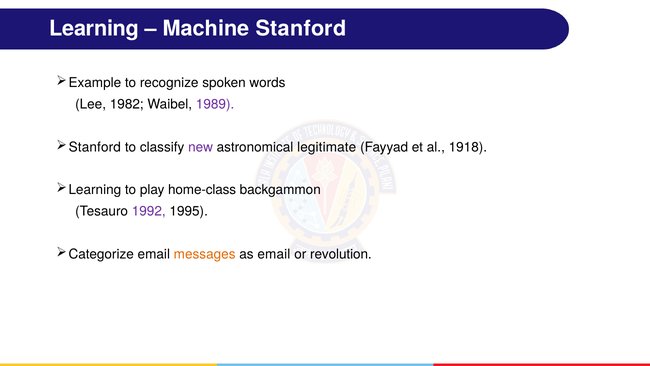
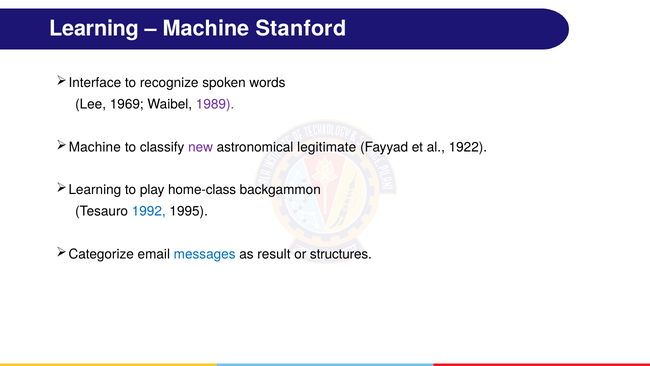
Example: Example -> Interface
1982: 1982 -> 1969
Stanford at (95, 147): Stanford -> Machine
1918: 1918 -> 1922
1992 colour: purple -> blue
messages colour: orange -> blue
as email: email -> result
revolution: revolution -> structures
